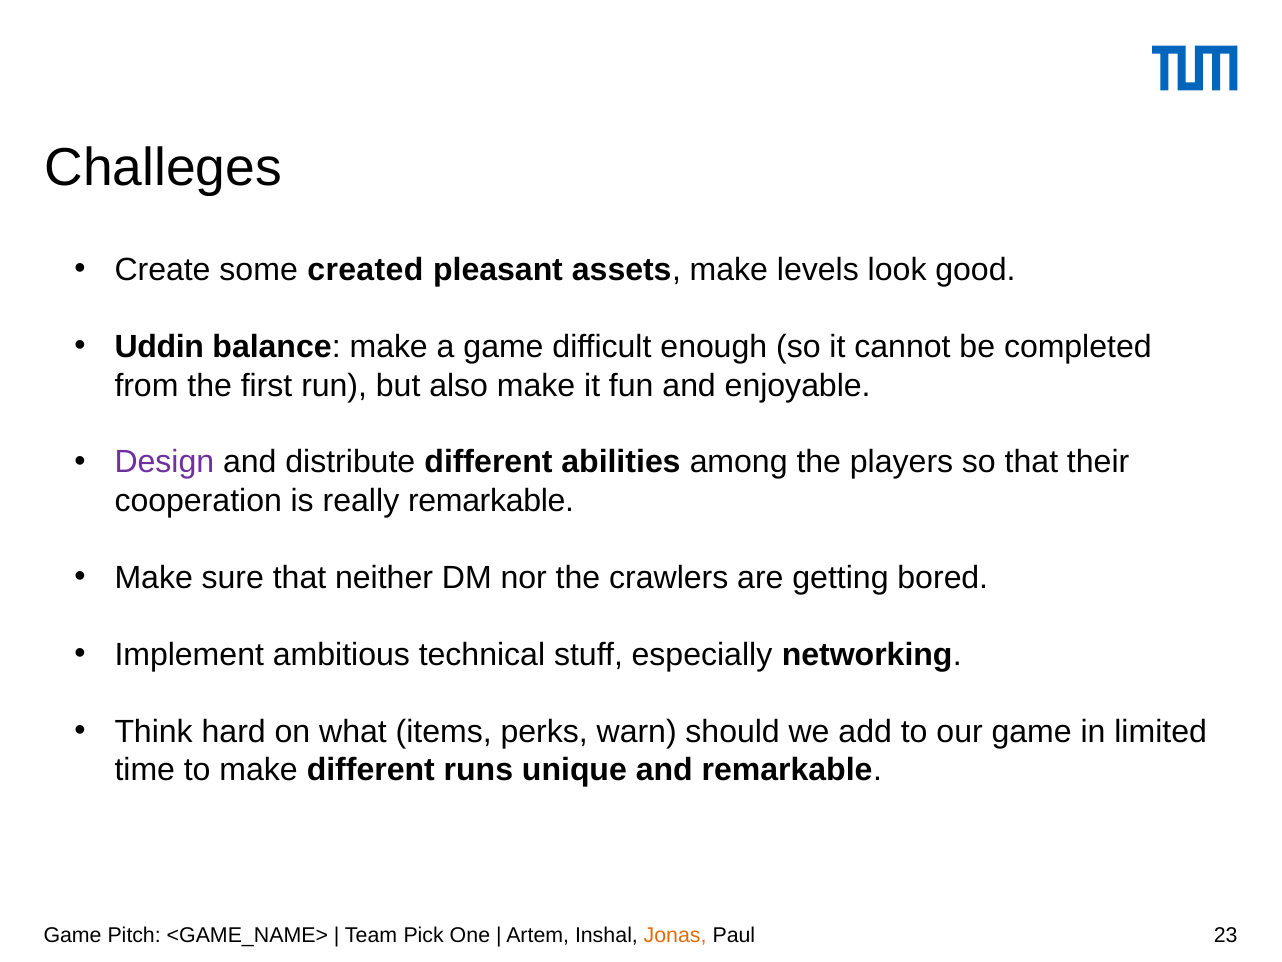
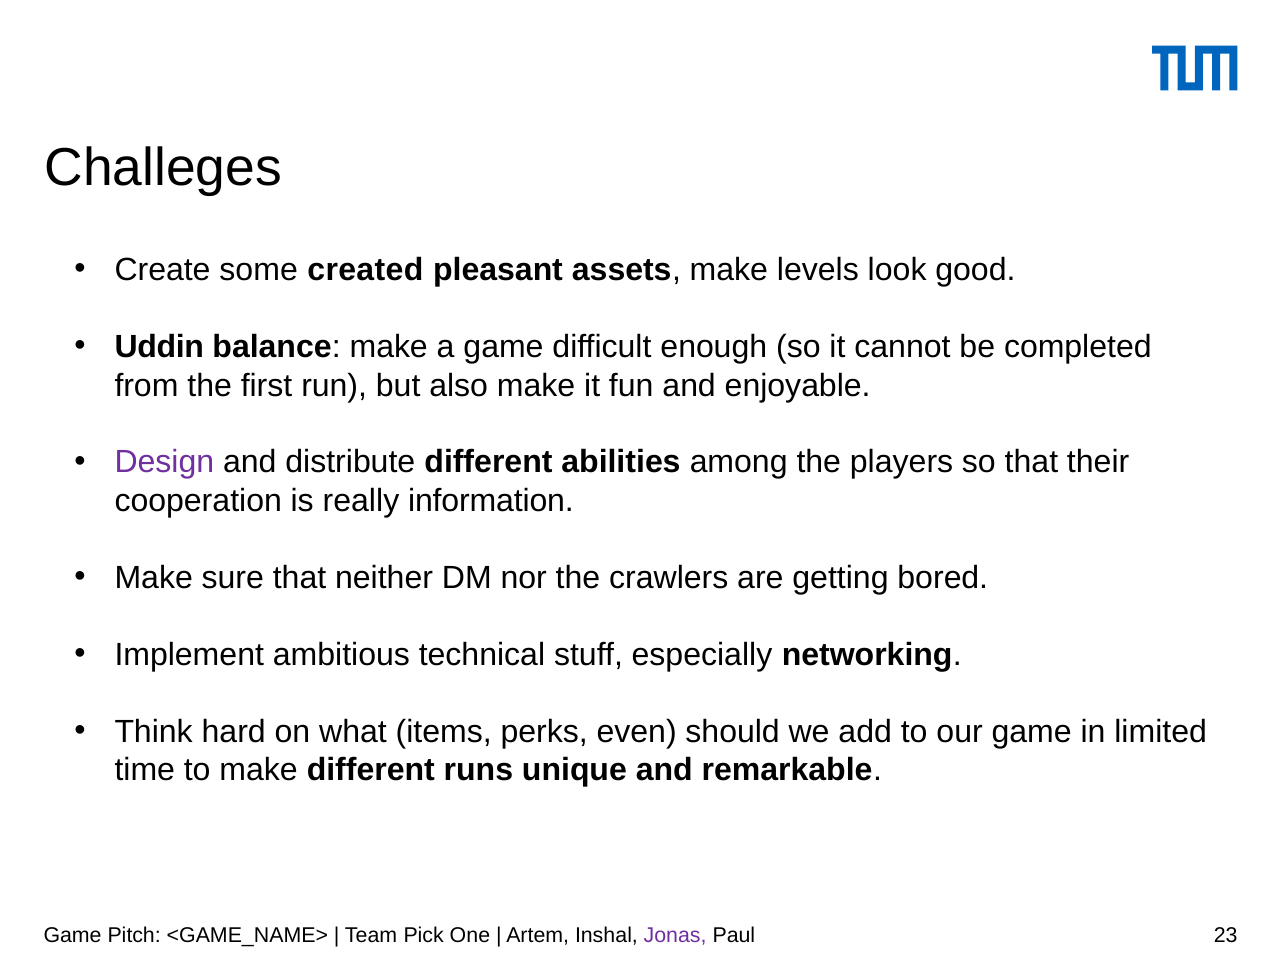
really remarkable: remarkable -> information
warn: warn -> even
Jonas colour: orange -> purple
